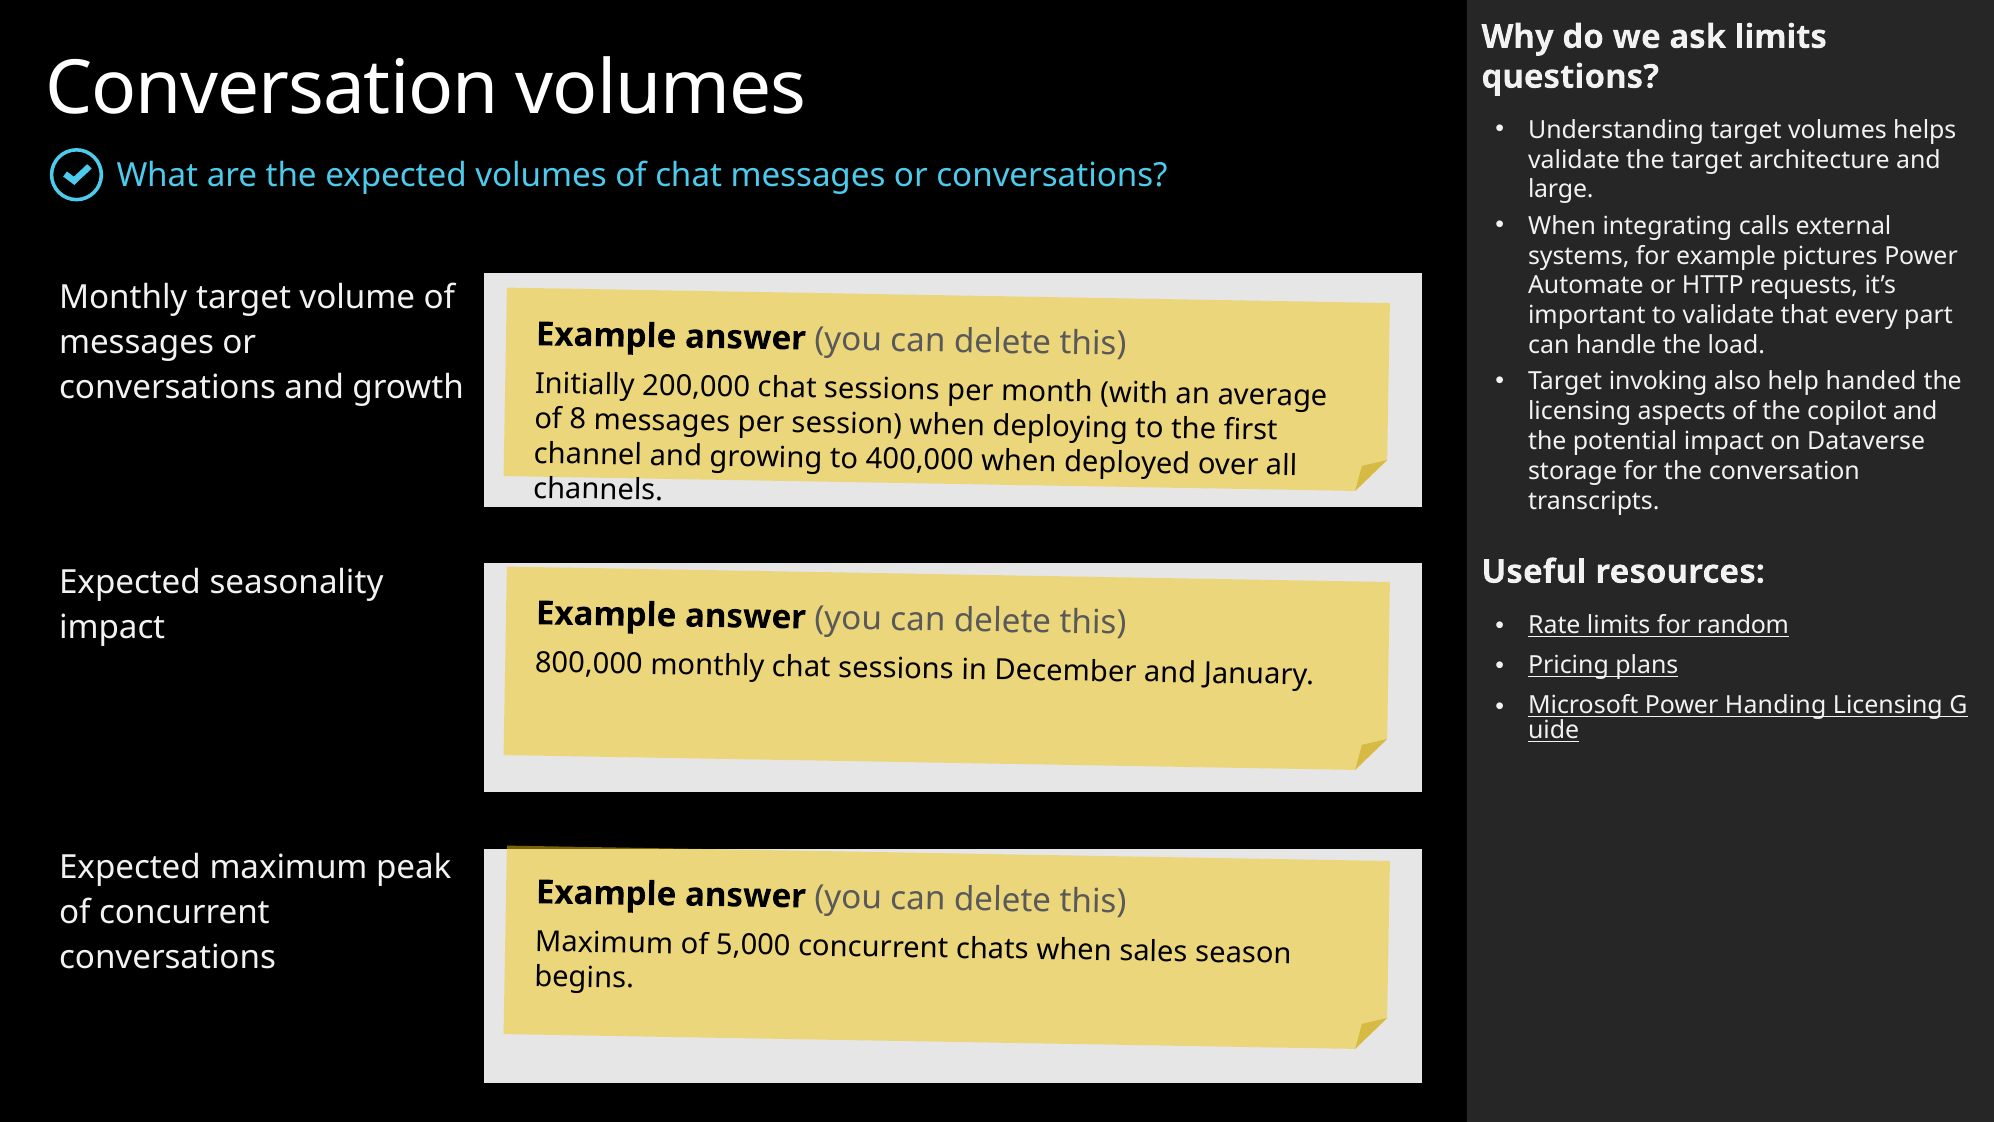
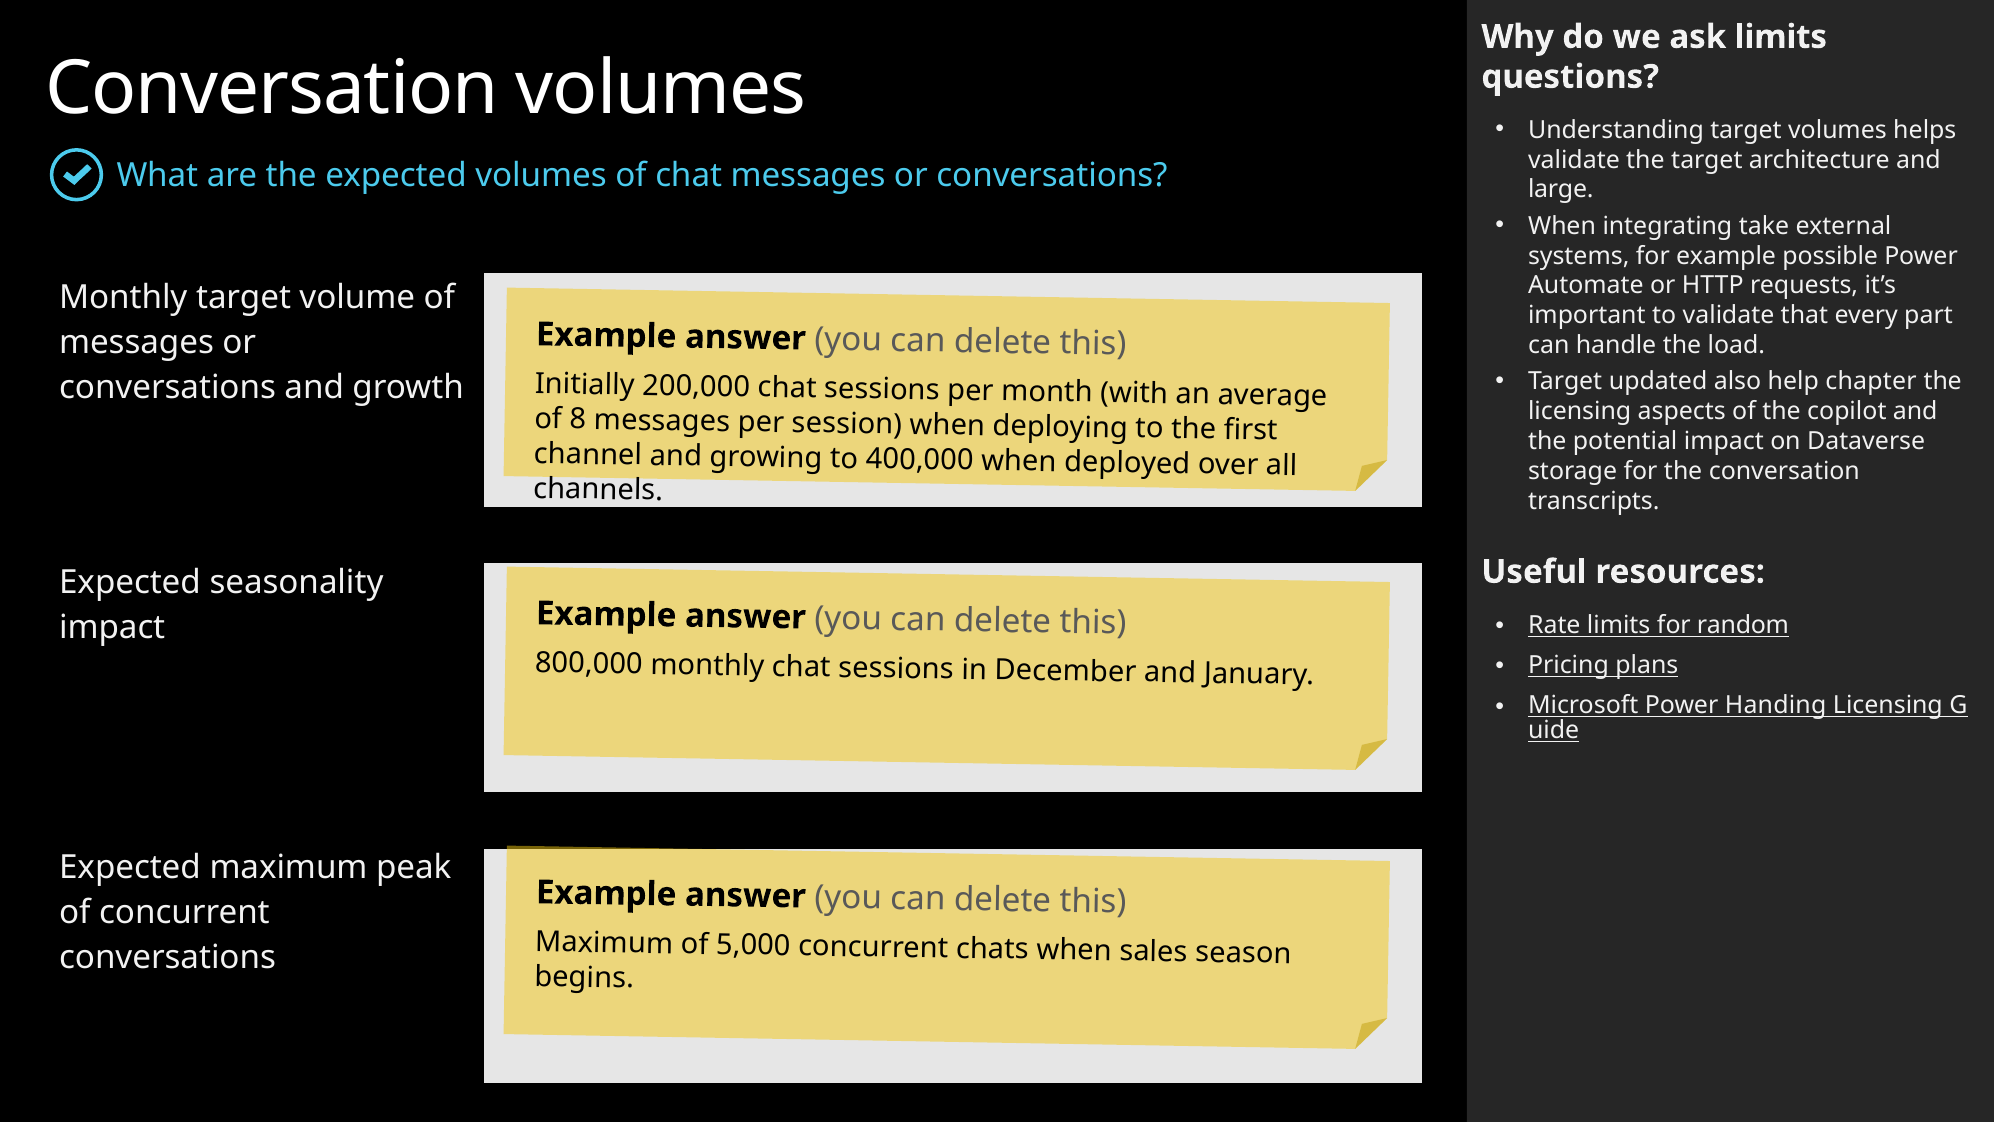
calls: calls -> take
pictures: pictures -> possible
invoking: invoking -> updated
handed: handed -> chapter
